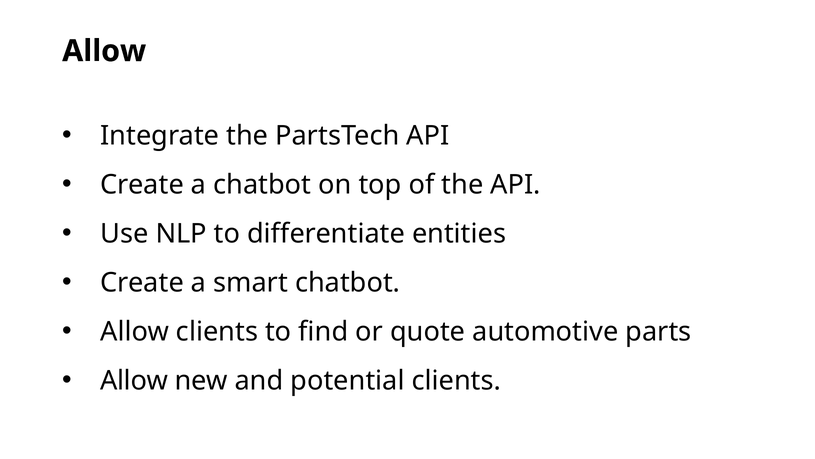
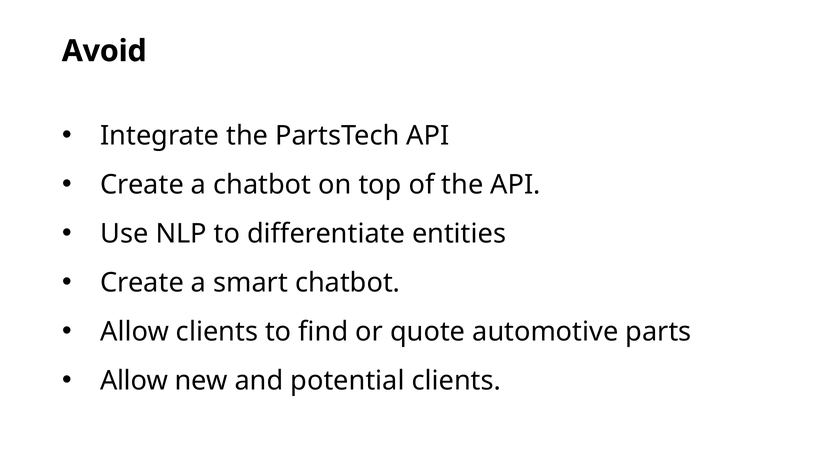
Allow at (104, 51): Allow -> Avoid
